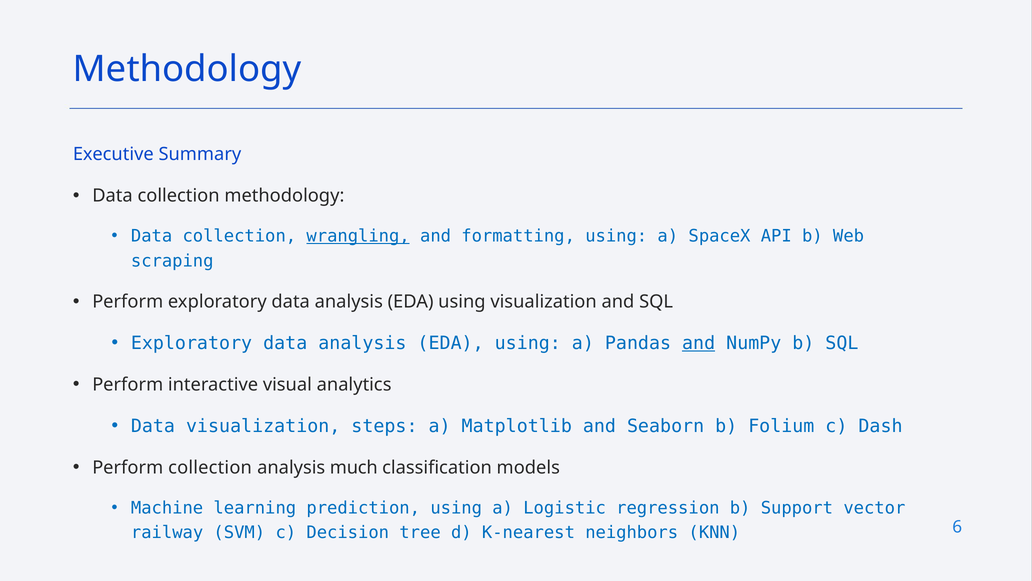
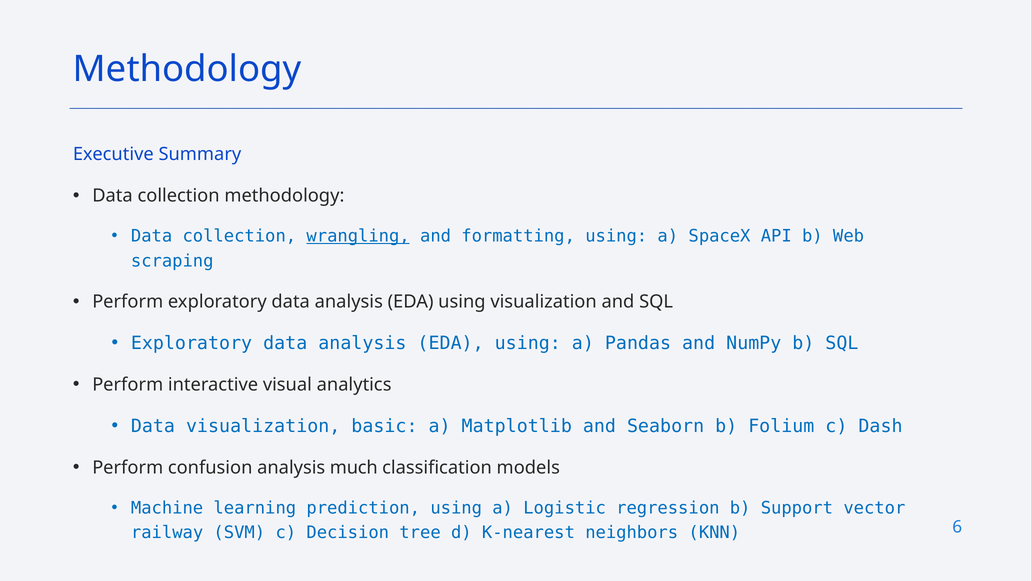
and at (699, 343) underline: present -> none
steps: steps -> basic
Perform collection: collection -> confusion
